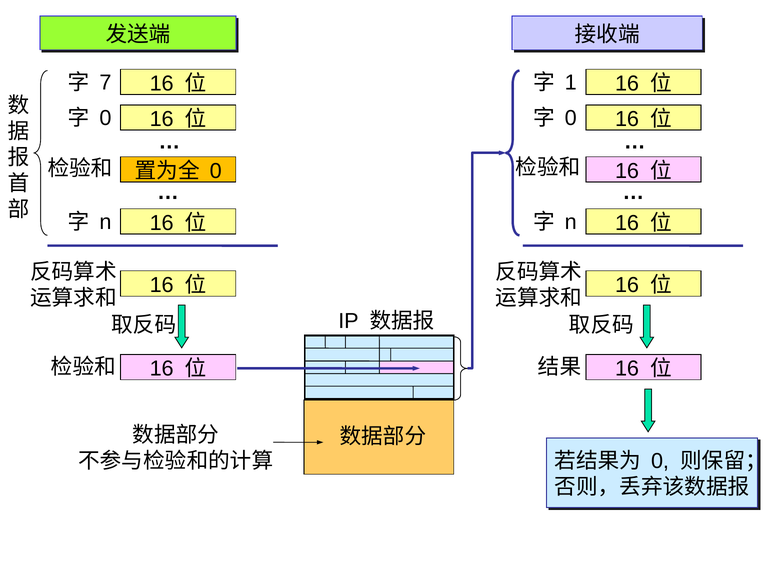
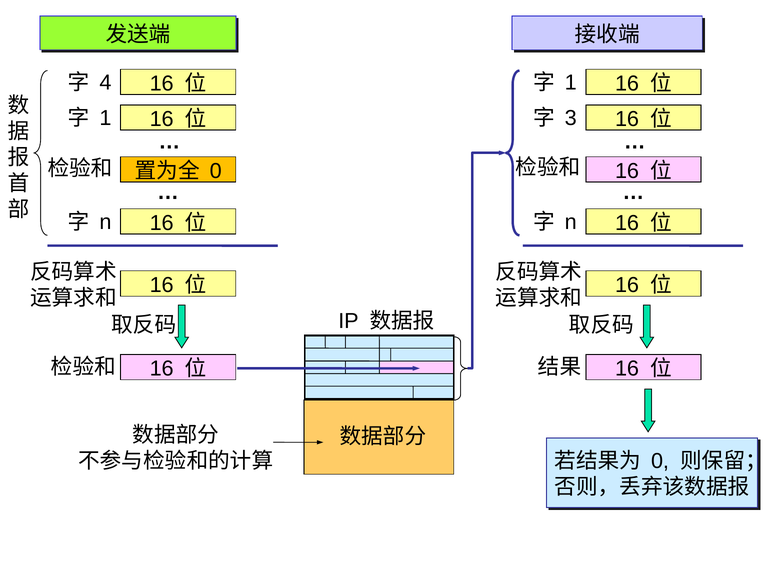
7: 7 -> 4
0 at (105, 118): 0 -> 1
0 at (571, 118): 0 -> 3
